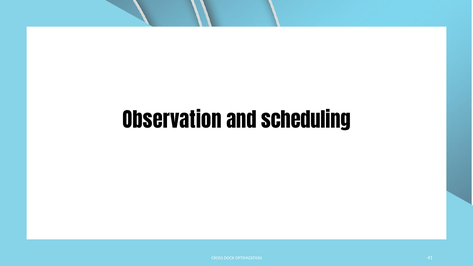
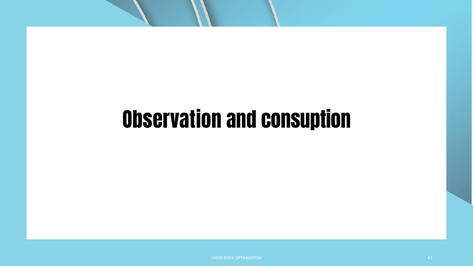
scheduling: scheduling -> consuption
